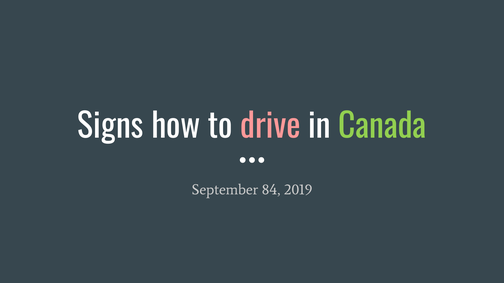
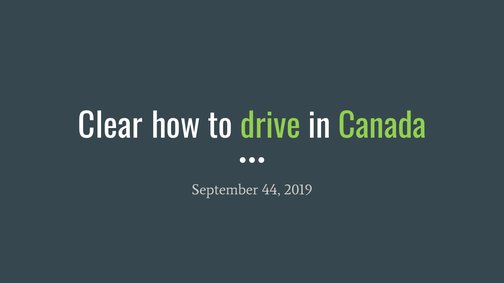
Signs: Signs -> Clear
drive colour: pink -> light green
84: 84 -> 44
